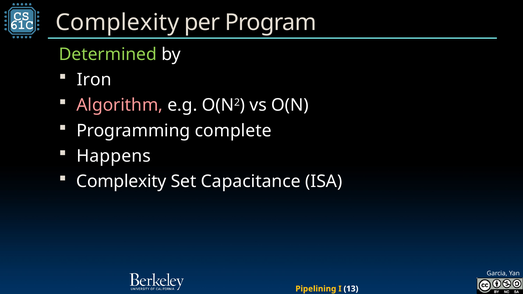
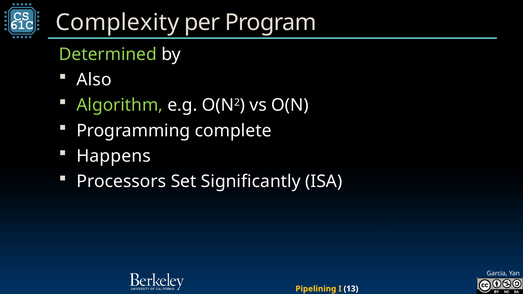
Iron: Iron -> Also
Algorithm colour: pink -> light green
Complexity at (121, 182): Complexity -> Processors
Capacitance: Capacitance -> Significantly
